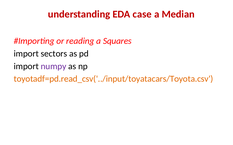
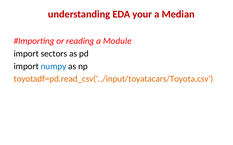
case: case -> your
Squares: Squares -> Module
numpy colour: purple -> blue
